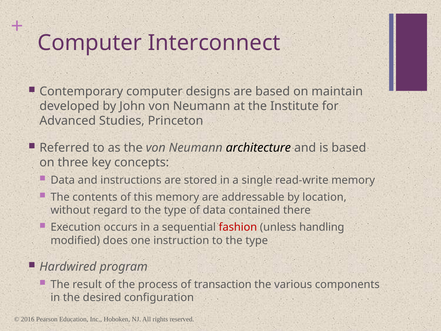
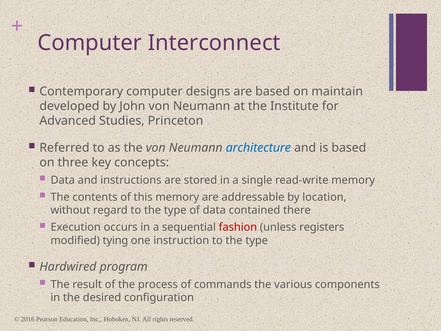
architecture colour: black -> blue
handling: handling -> registers
does: does -> tying
transaction: transaction -> commands
